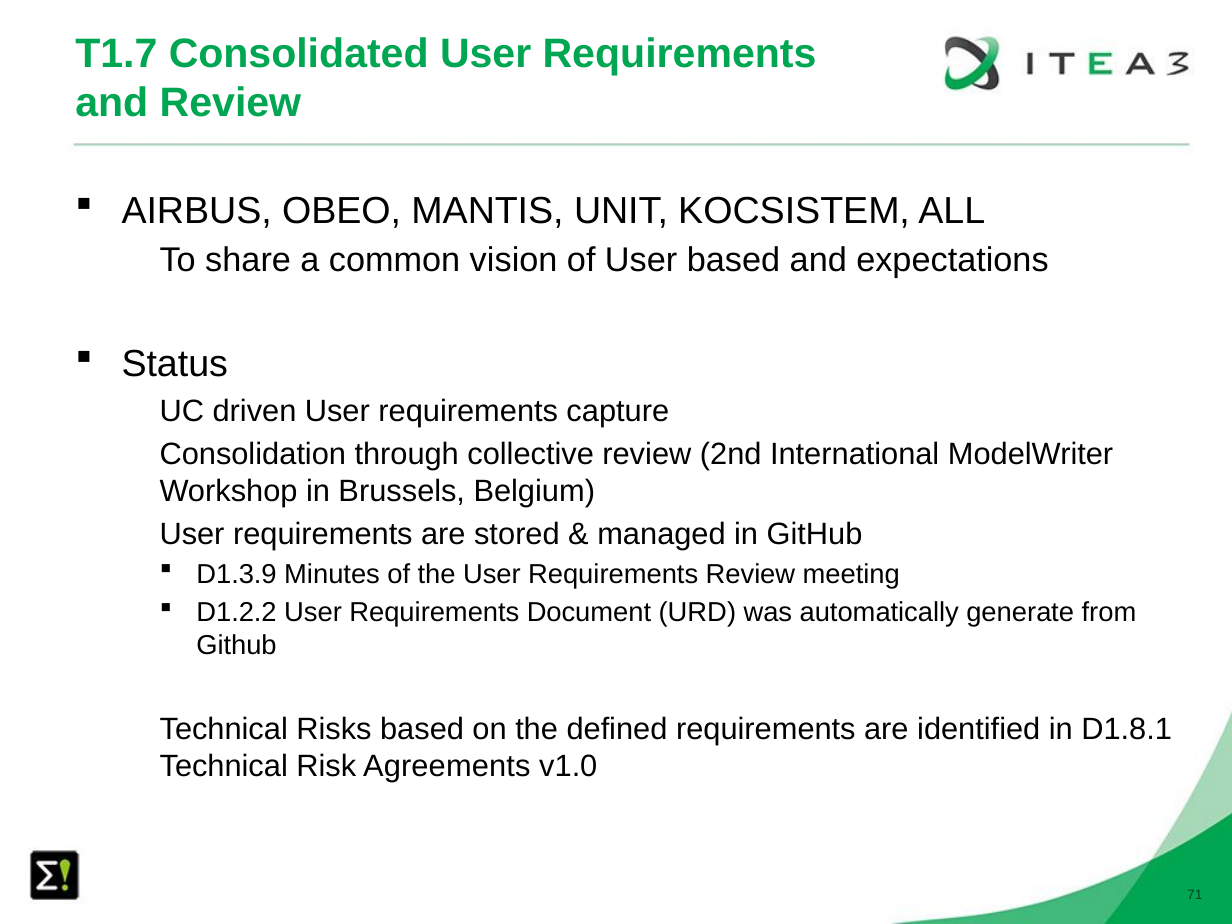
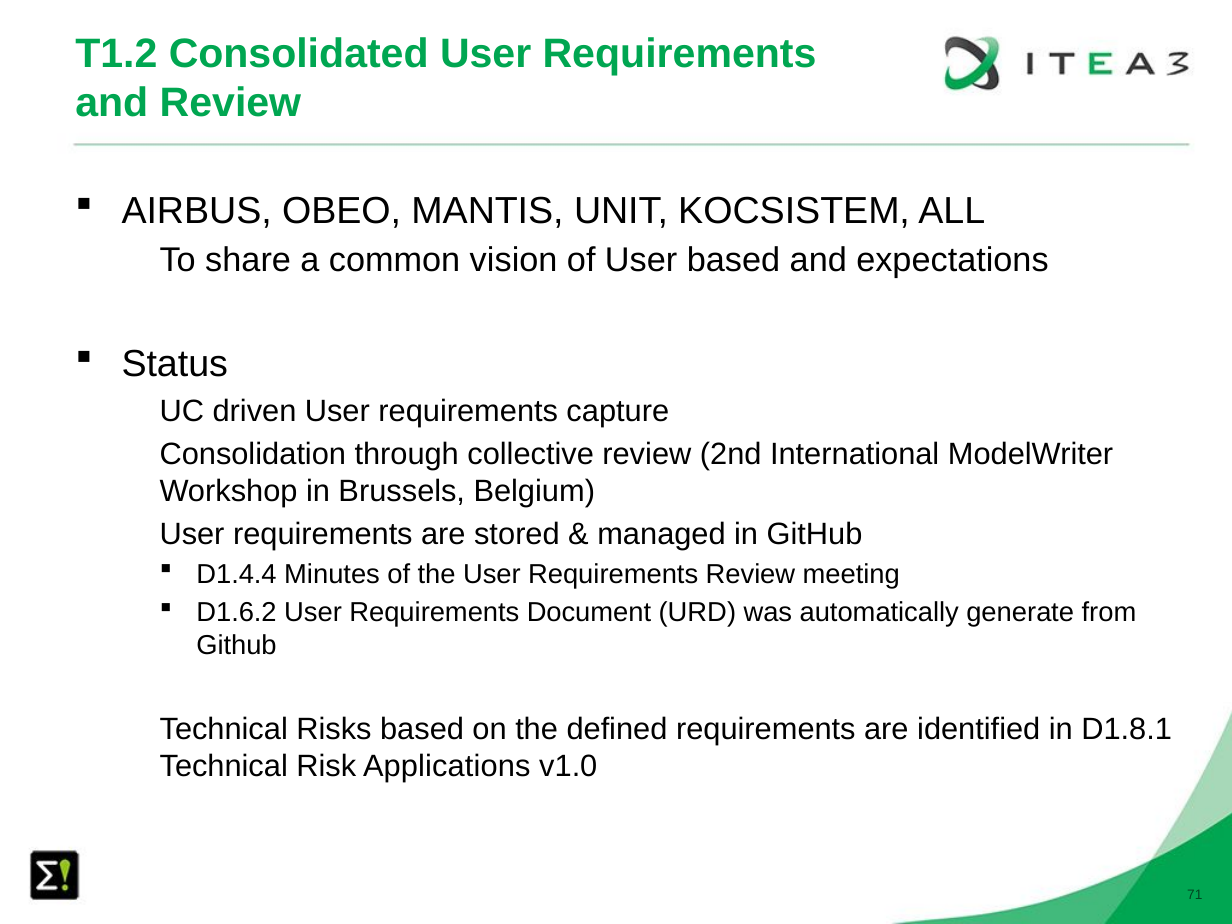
T1.7: T1.7 -> T1.2
D1.3.9: D1.3.9 -> D1.4.4
D1.2.2: D1.2.2 -> D1.6.2
Agreements: Agreements -> Applications
